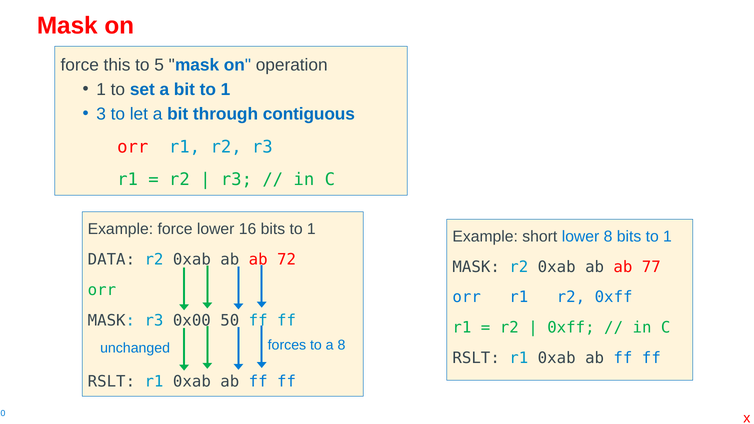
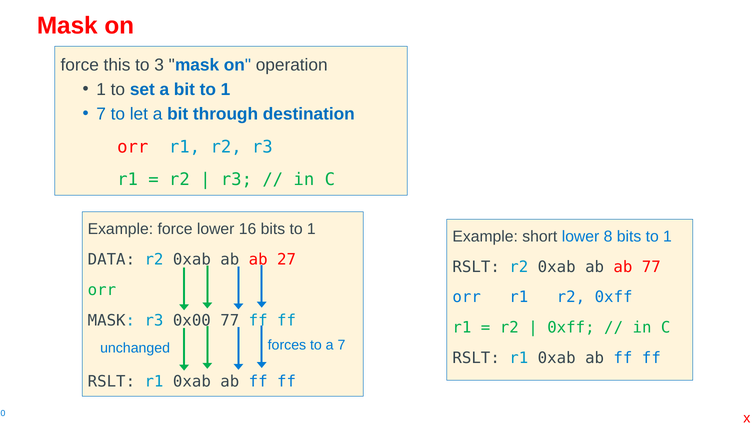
5: 5 -> 3
3 at (101, 114): 3 -> 7
contiguous: contiguous -> destination
72: 72 -> 27
MASK at (476, 267): MASK -> RSLT
0x00 50: 50 -> 77
a 8: 8 -> 7
